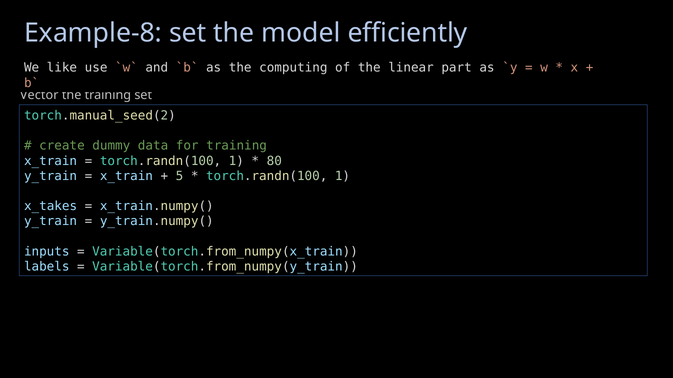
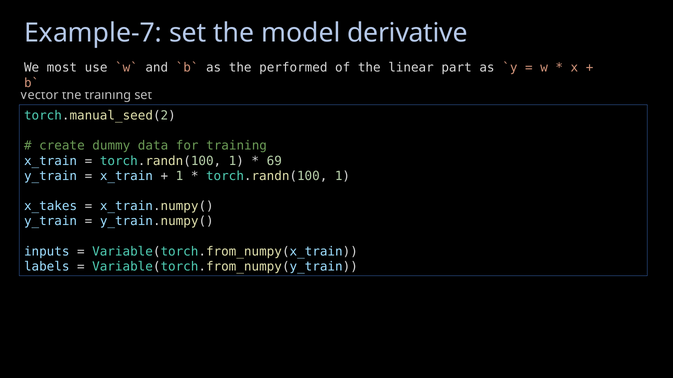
Example-8: Example-8 -> Example-7
efficiently: efficiently -> derivative
like: like -> most
computing: computing -> performed
80: 80 -> 69
5 at (180, 176): 5 -> 1
